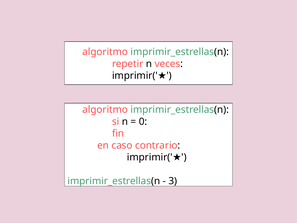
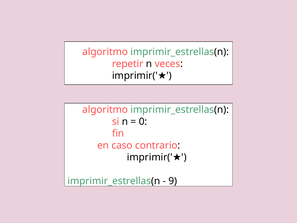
3: 3 -> 9
